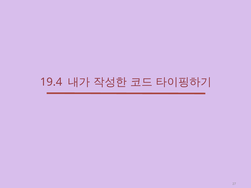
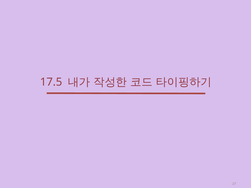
19.4: 19.4 -> 17.5
